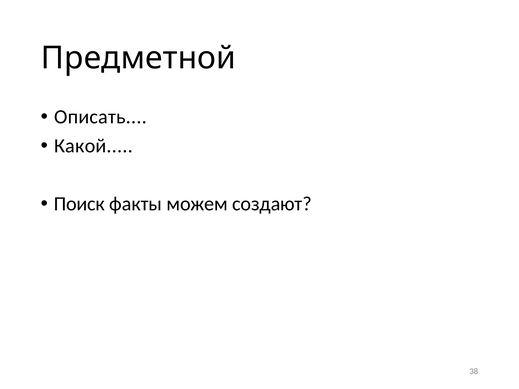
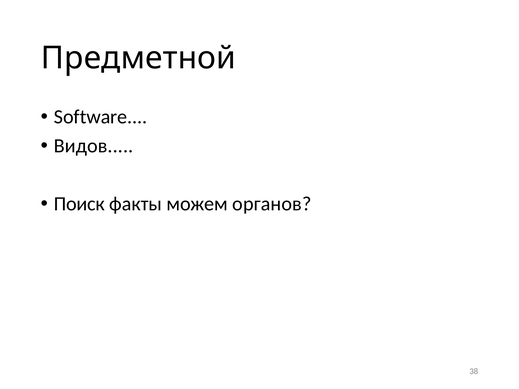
Описать: Описать -> Software
Какой: Какой -> Видов
создают: создают -> органов
